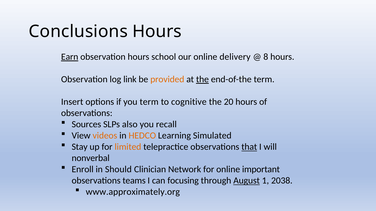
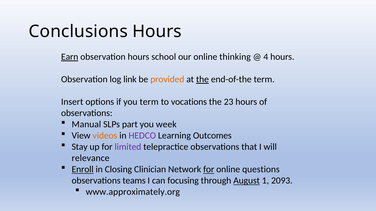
delivery: delivery -> thinking
8: 8 -> 4
cognitive: cognitive -> vocations
20: 20 -> 23
Sources: Sources -> Manual
also: also -> part
recall: recall -> week
HEDCO colour: orange -> purple
Simulated: Simulated -> Outcomes
limited colour: orange -> purple
that underline: present -> none
nonverbal: nonverbal -> relevance
Enroll underline: none -> present
Should: Should -> Closing
for at (209, 170) underline: none -> present
important: important -> questions
2038: 2038 -> 2093
